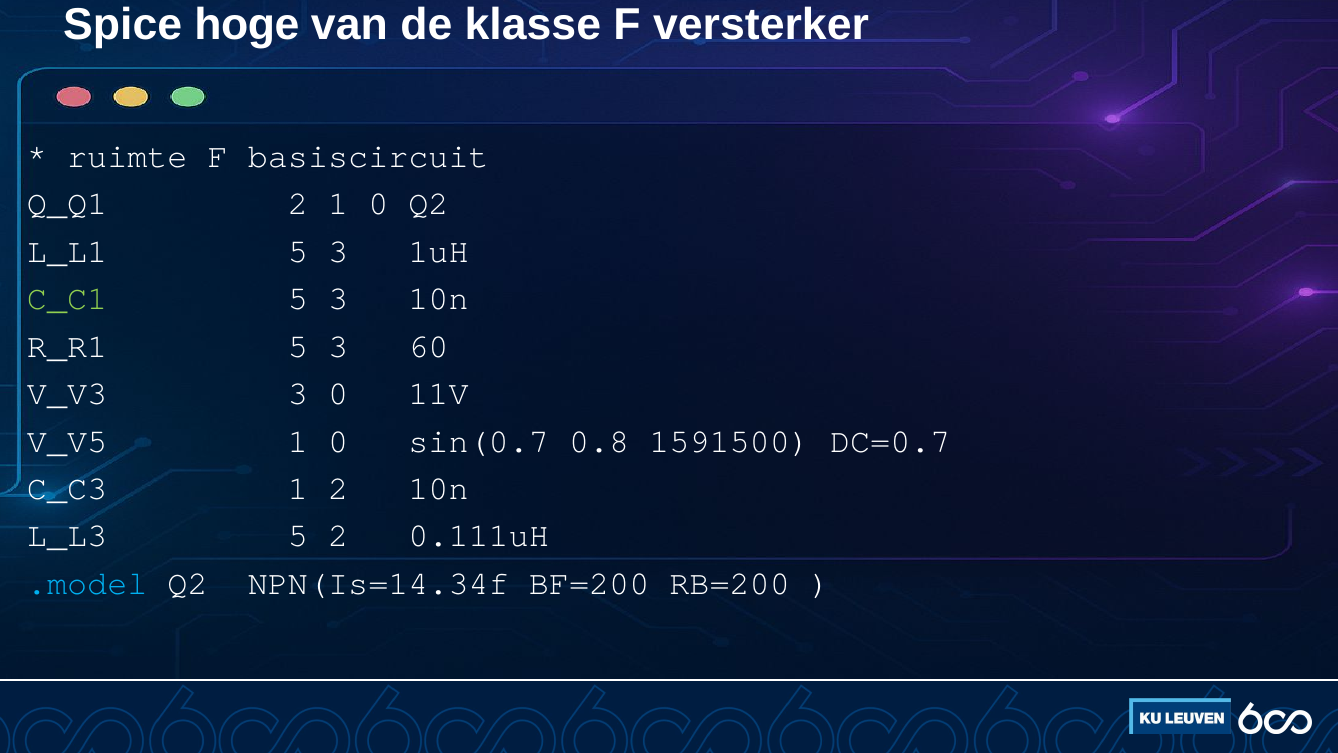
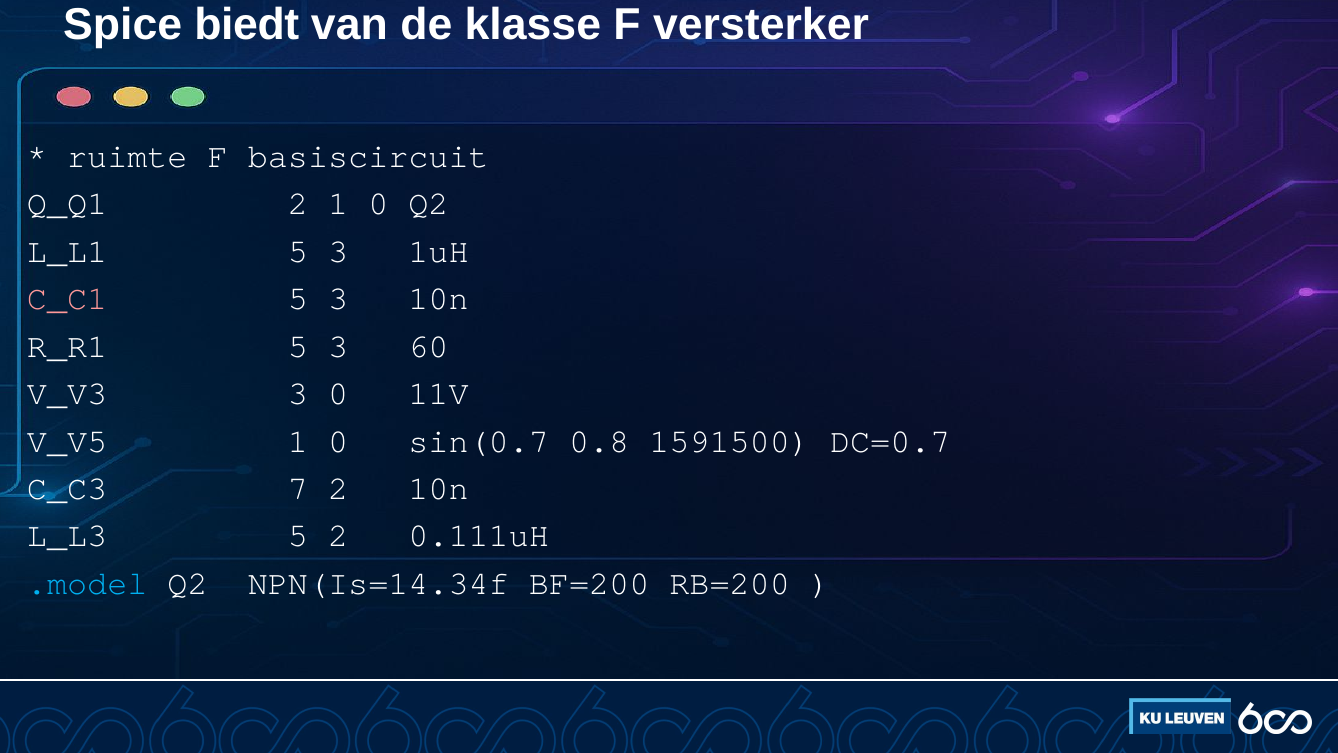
hoge: hoge -> biedt
C_C1 colour: light green -> pink
C_C3 1: 1 -> 7
